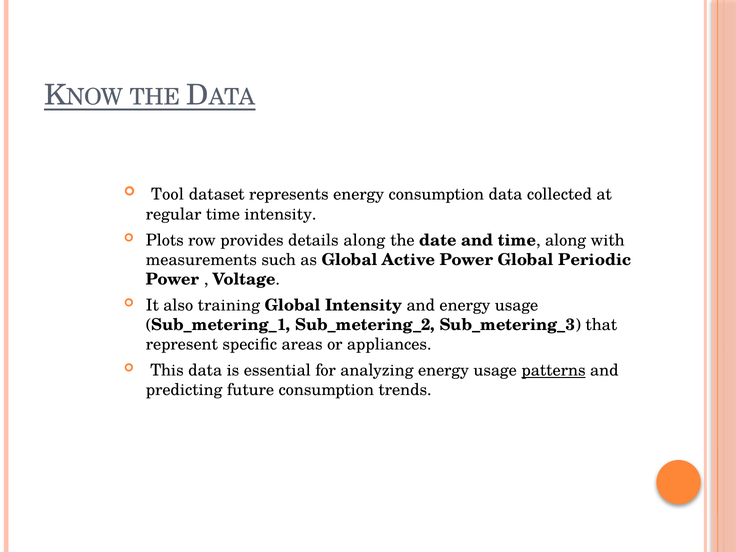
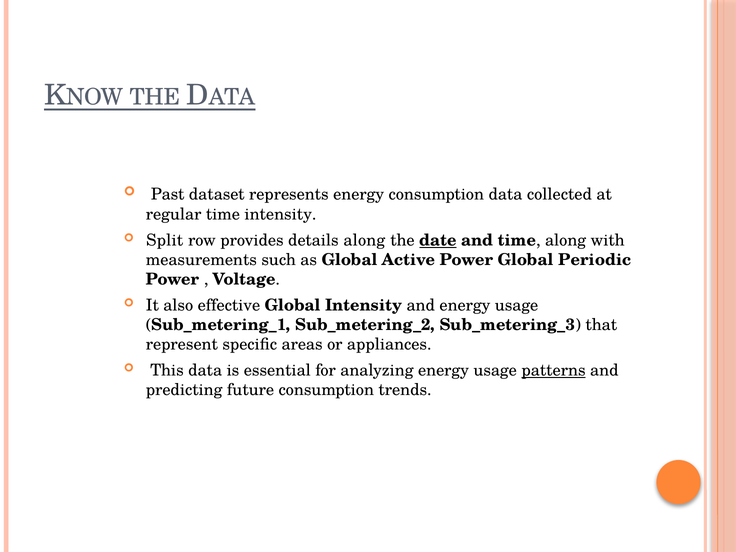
Tool: Tool -> Past
Plots: Plots -> Split
date underline: none -> present
training: training -> effective
